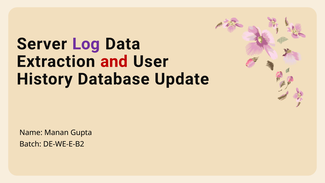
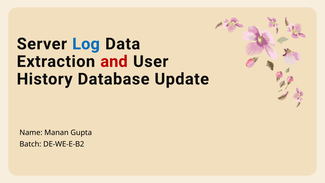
Log colour: purple -> blue
